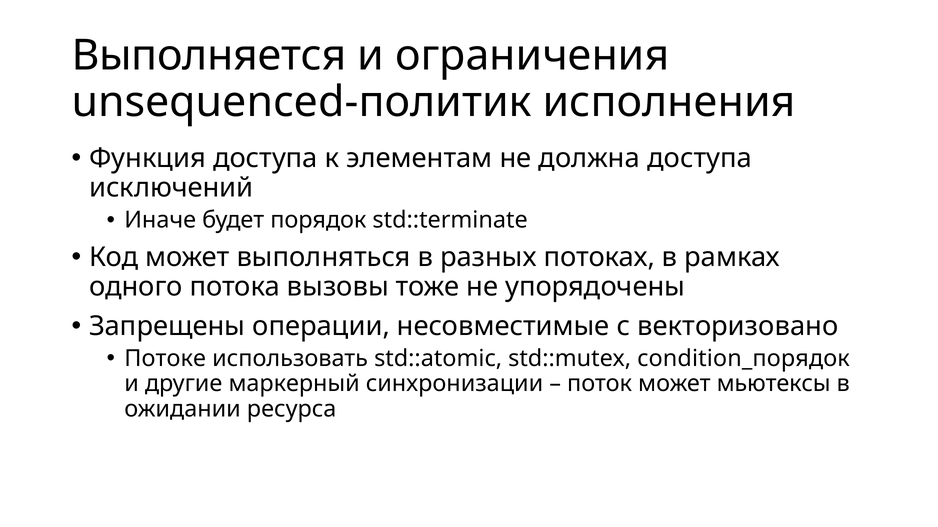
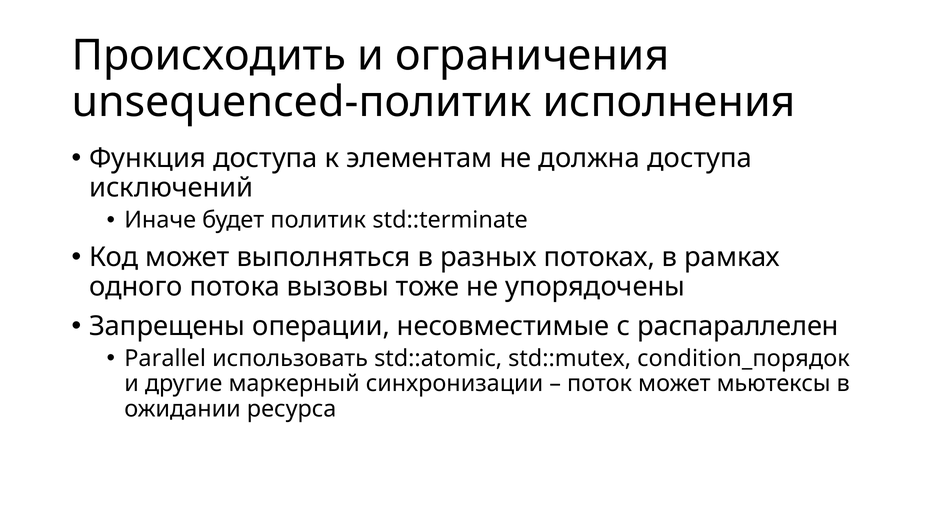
Выполняется: Выполняется -> Происходить
порядок: порядок -> политик
векторизовано: векторизовано -> распараллелен
Потоке: Потоке -> Parallel
